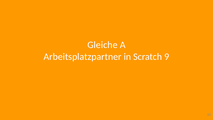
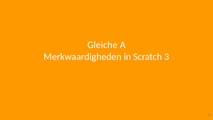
Arbeitsplatzpartner: Arbeitsplatzpartner -> Merkwaardigheden
9: 9 -> 3
